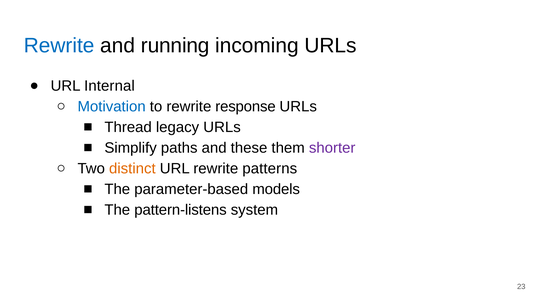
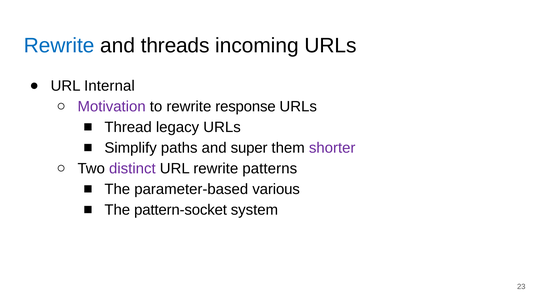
running: running -> threads
Motivation colour: blue -> purple
these: these -> super
distinct colour: orange -> purple
models: models -> various
pattern-listens: pattern-listens -> pattern-socket
